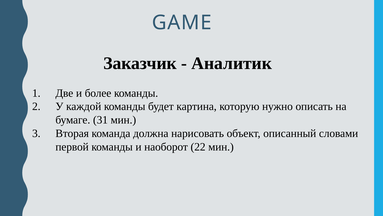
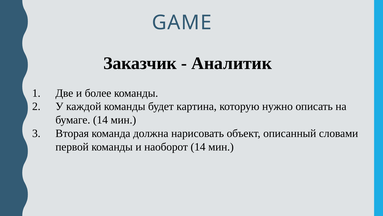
бумаге 31: 31 -> 14
наоборот 22: 22 -> 14
